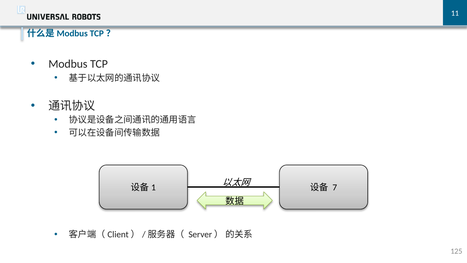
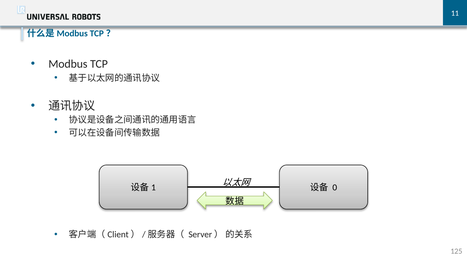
7: 7 -> 0
